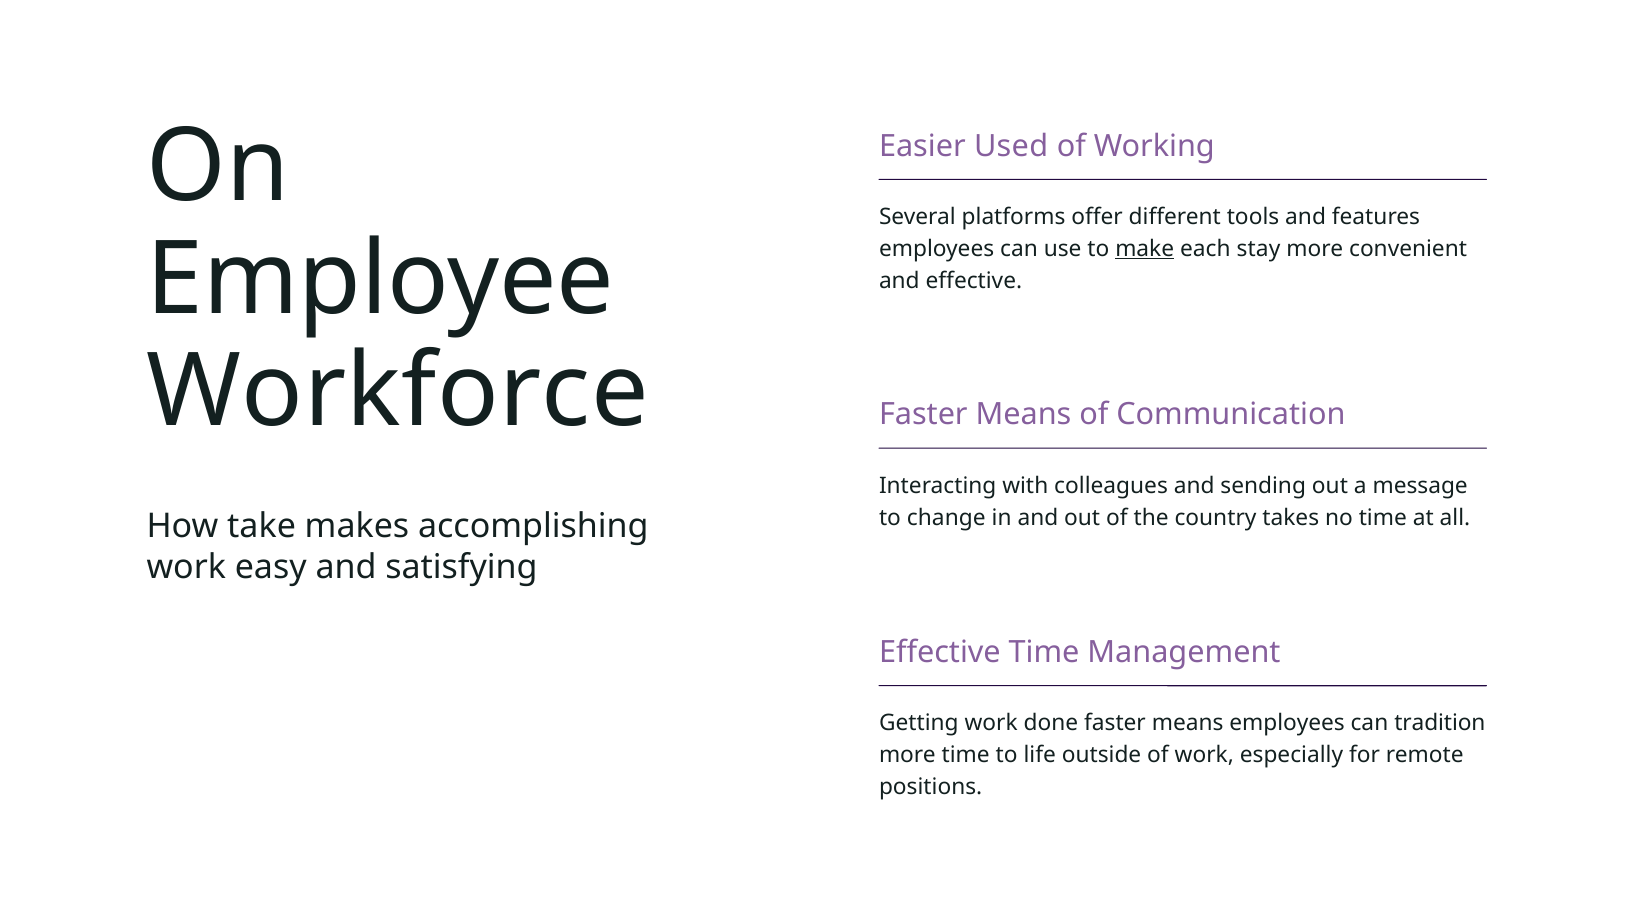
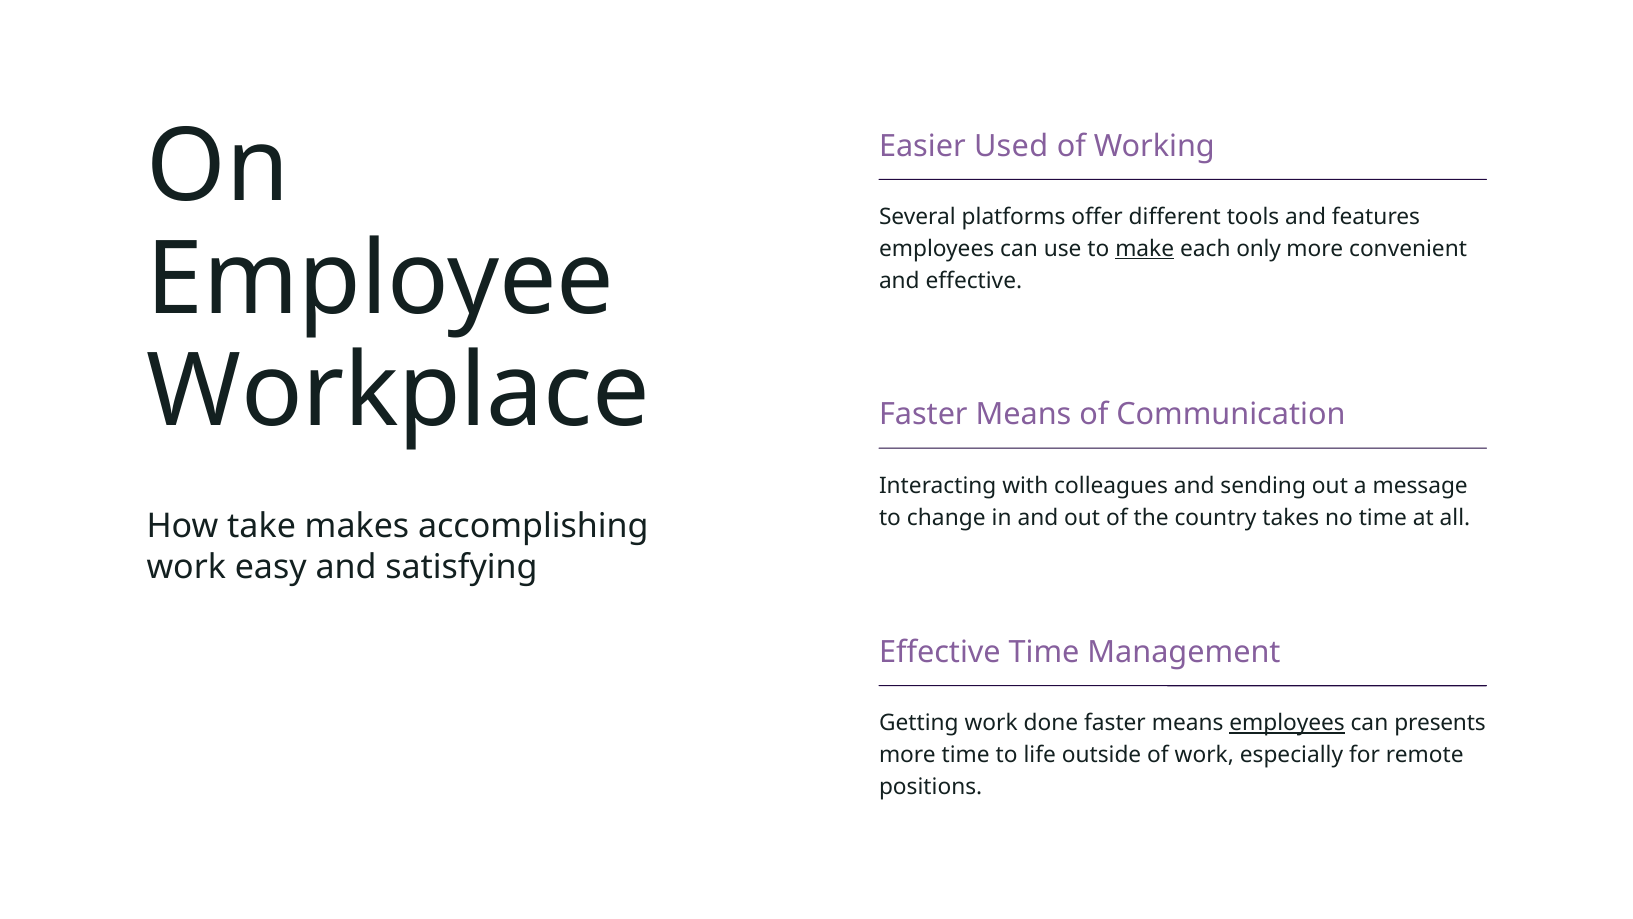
stay: stay -> only
Workforce: Workforce -> Workplace
employees at (1287, 723) underline: none -> present
tradition: tradition -> presents
